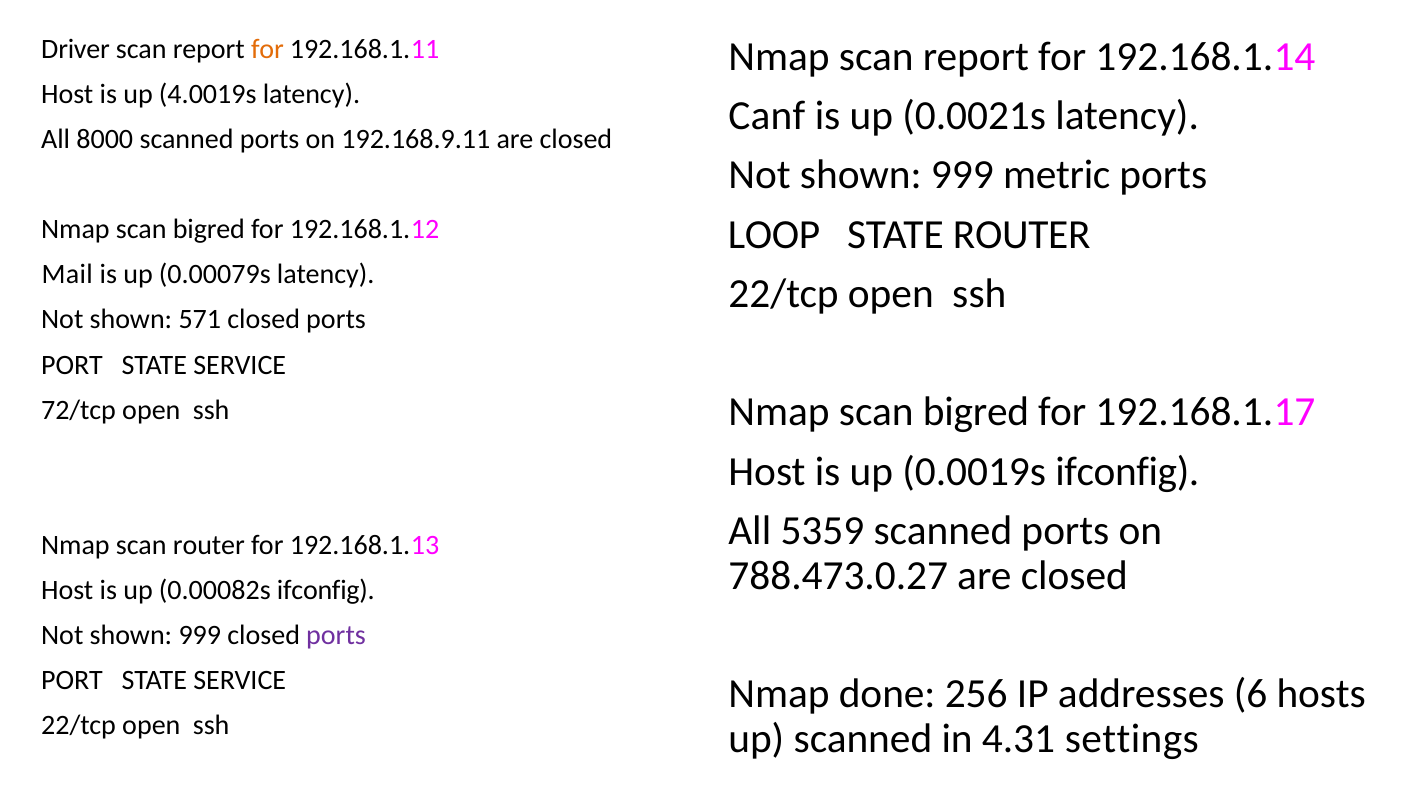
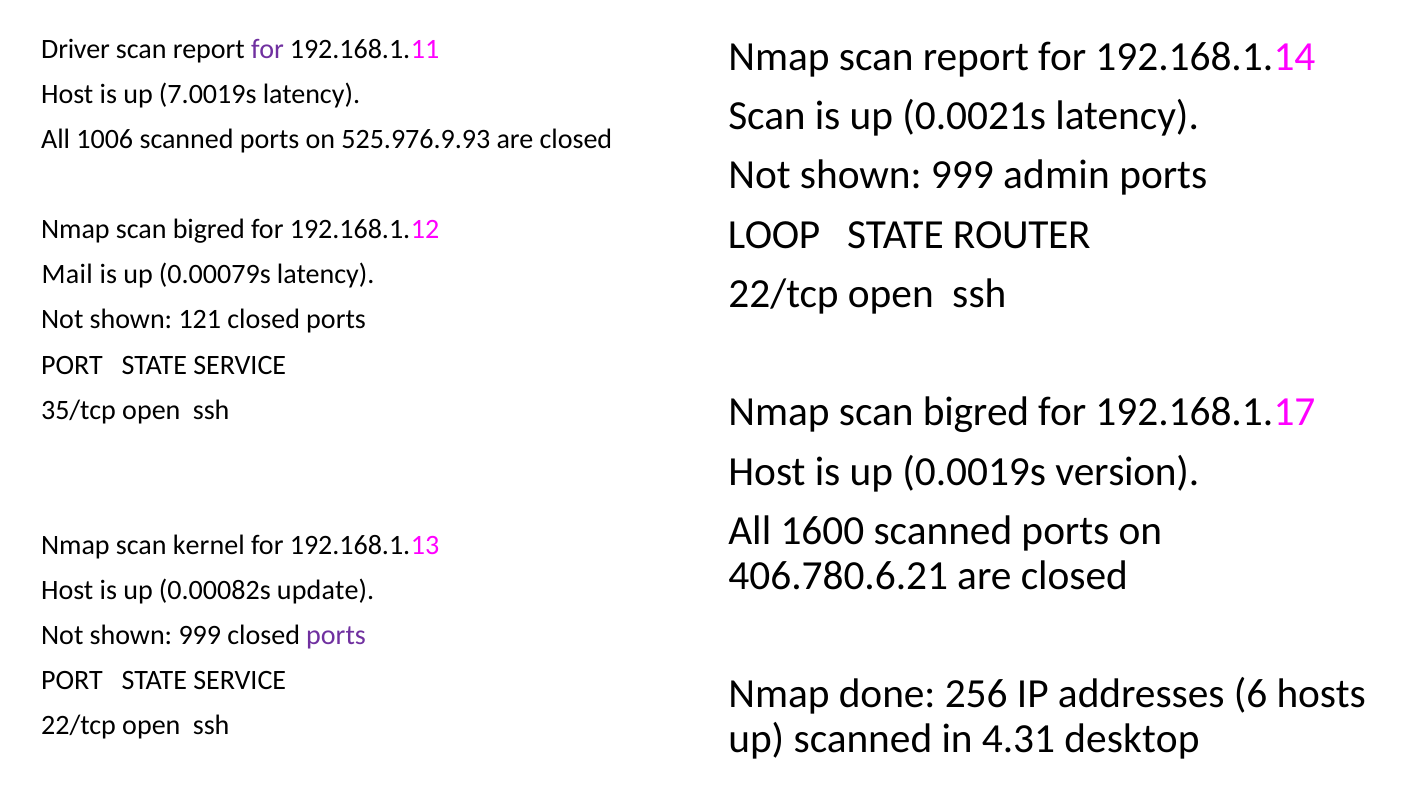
for at (267, 49) colour: orange -> purple
4.0019s: 4.0019s -> 7.0019s
Canf at (767, 116): Canf -> Scan
8000: 8000 -> 1006
192.168.9.11: 192.168.9.11 -> 525.976.9.93
metric: metric -> admin
571: 571 -> 121
72/tcp: 72/tcp -> 35/tcp
0.0019s ifconfig: ifconfig -> version
5359: 5359 -> 1600
scan router: router -> kernel
788.473.0.27: 788.473.0.27 -> 406.780.6.21
0.00082s ifconfig: ifconfig -> update
settings: settings -> desktop
